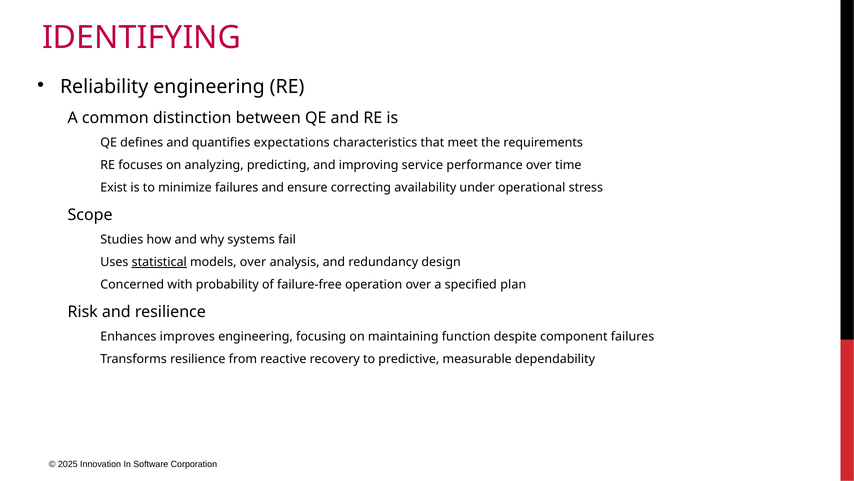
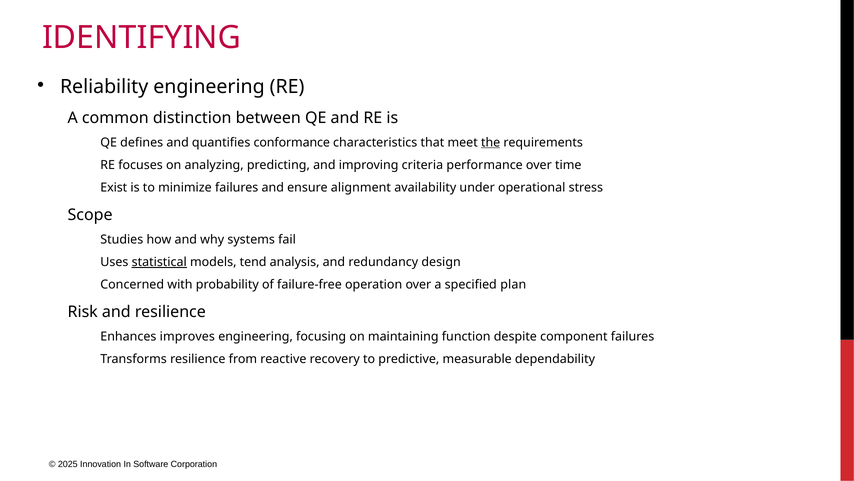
expectations: expectations -> conformance
the underline: none -> present
service: service -> criteria
correcting: correcting -> alignment
models over: over -> tend
